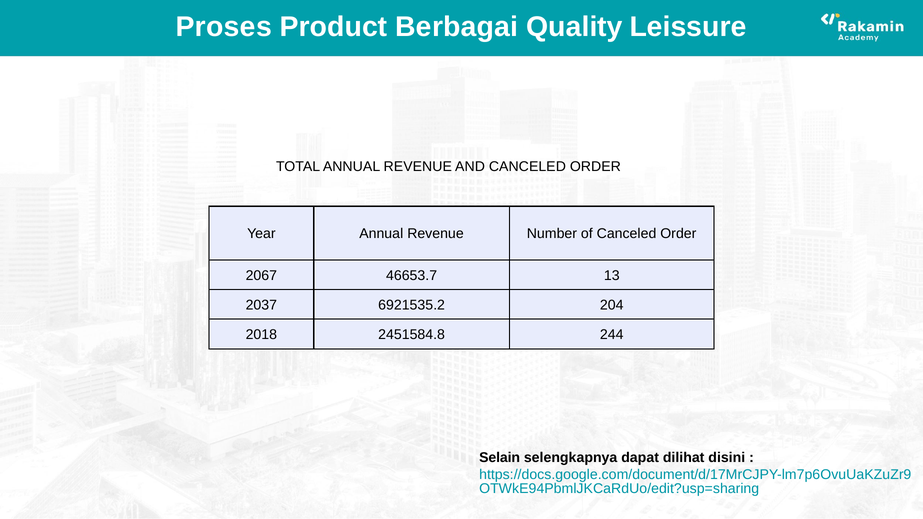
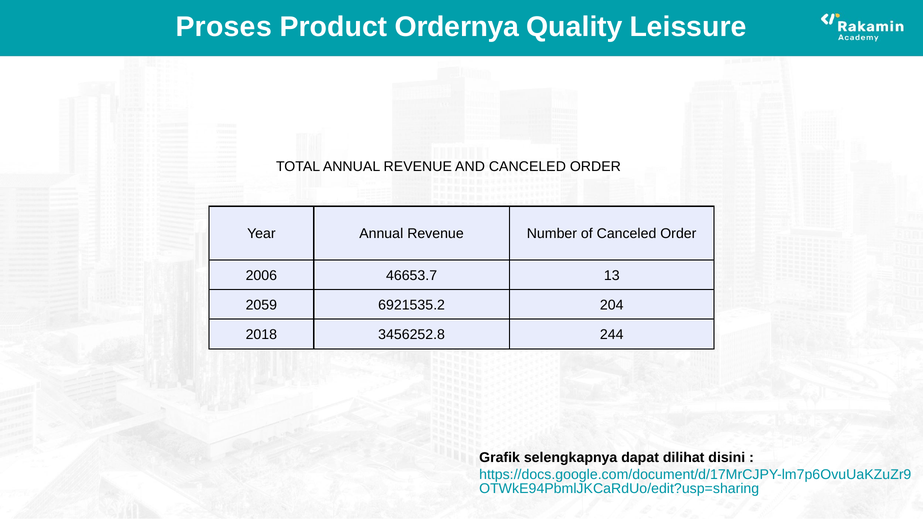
Berbagai: Berbagai -> Ordernya
2067: 2067 -> 2006
2037: 2037 -> 2059
2451584.8: 2451584.8 -> 3456252.8
Selain: Selain -> Grafik
